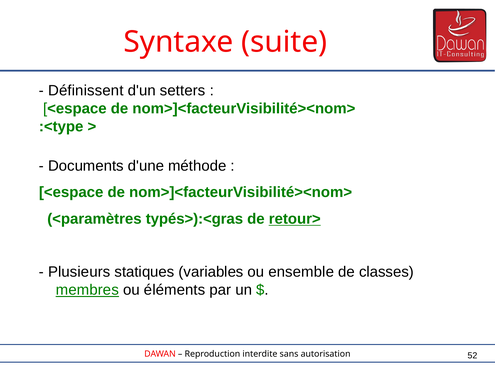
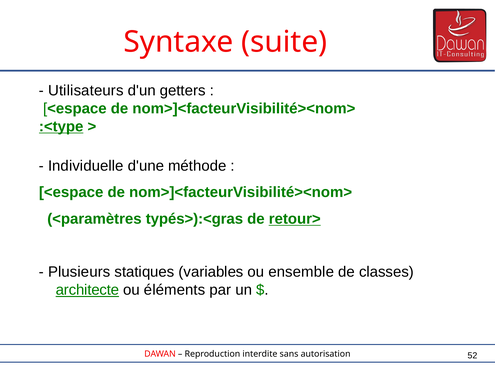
Définissent: Définissent -> Utilisateurs
setters: setters -> getters
:<type underline: none -> present
Documents: Documents -> Individuelle
membres: membres -> architecte
